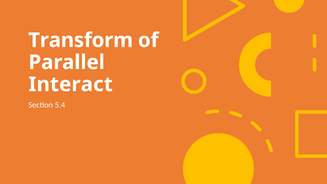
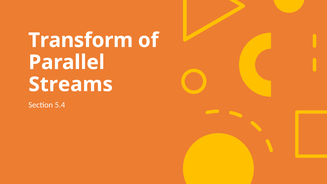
Interact: Interact -> Streams
